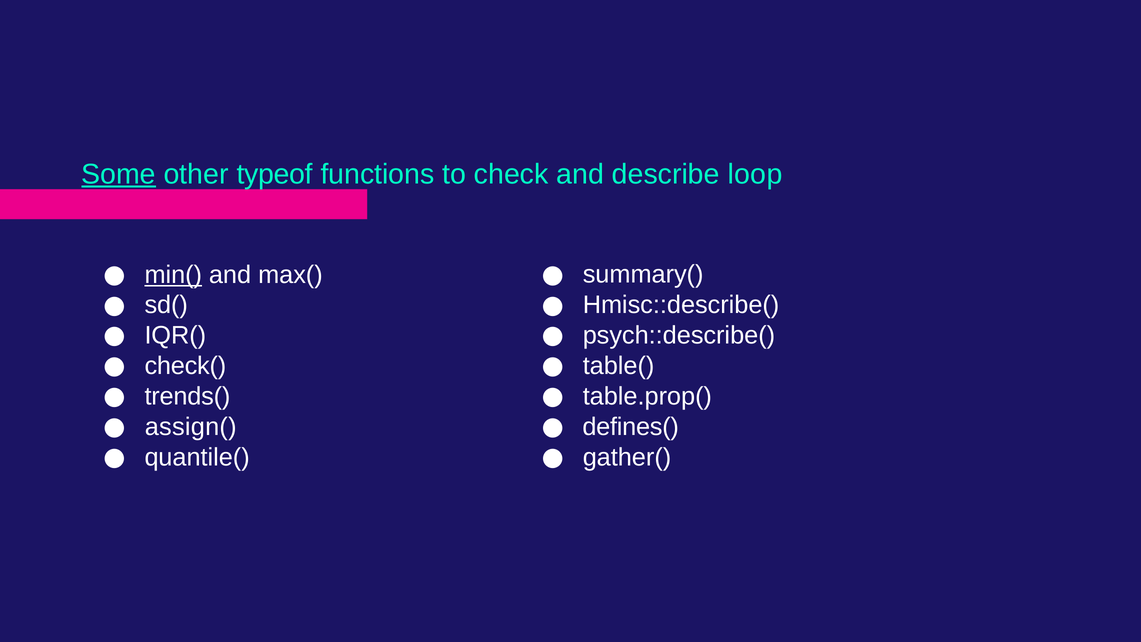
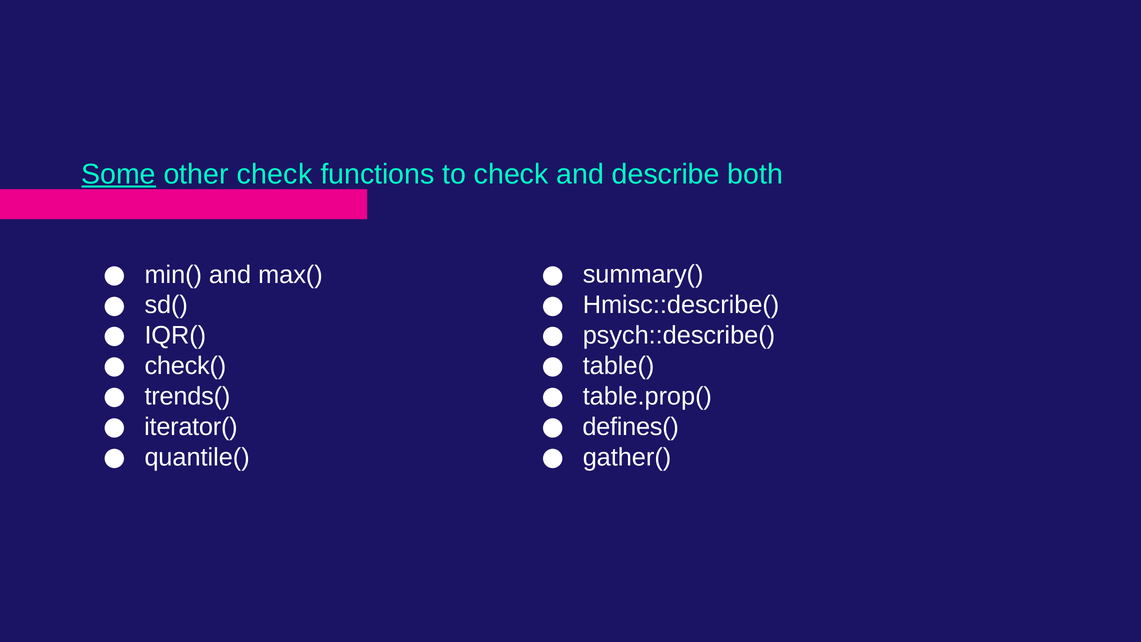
other typeof: typeof -> check
loop: loop -> both
min( underline: present -> none
assign(: assign( -> iterator(
